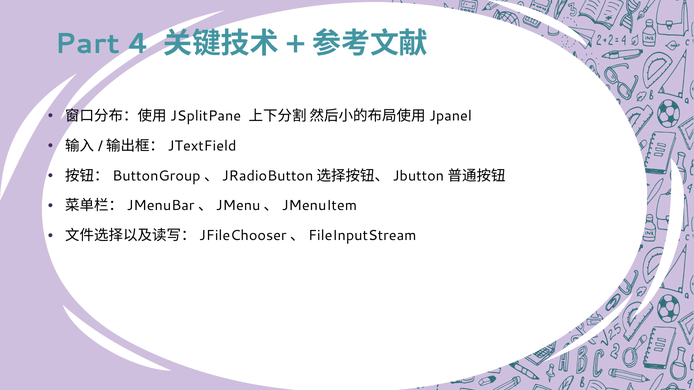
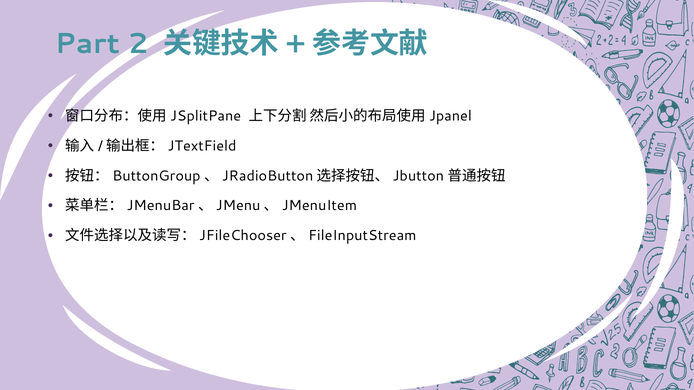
4: 4 -> 2
